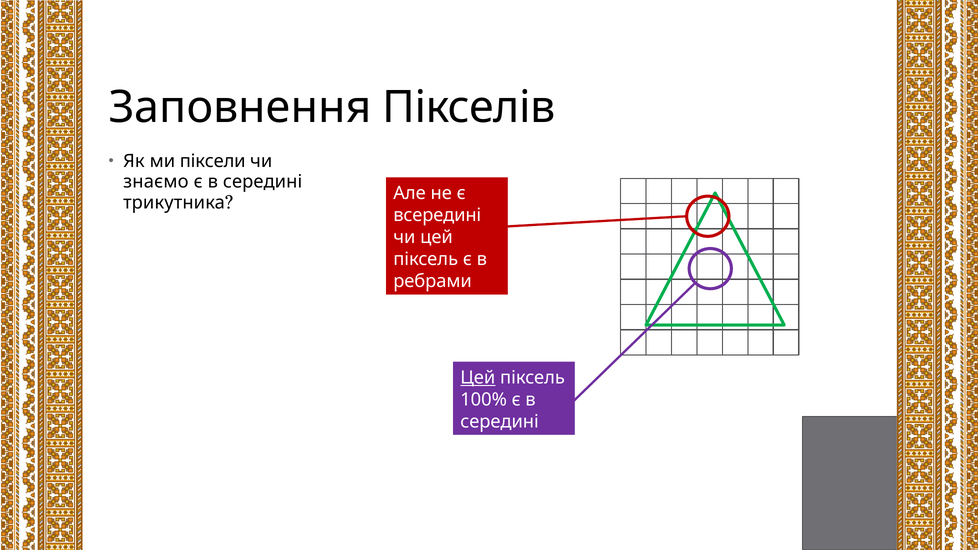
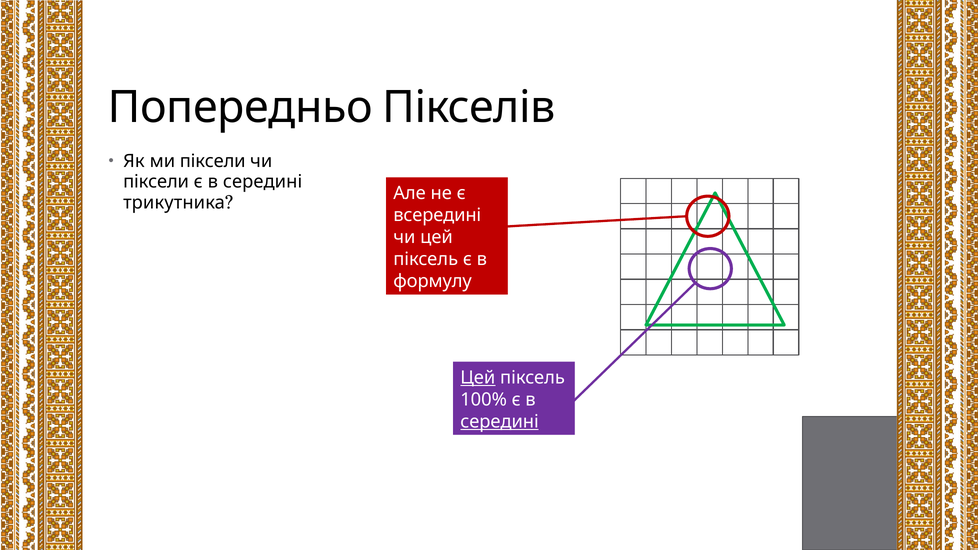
Заповнення: Заповнення -> Попередньо
знаємо at (156, 182): знаємо -> піксели
ребрами: ребрами -> формулу
середині at (500, 422) underline: none -> present
